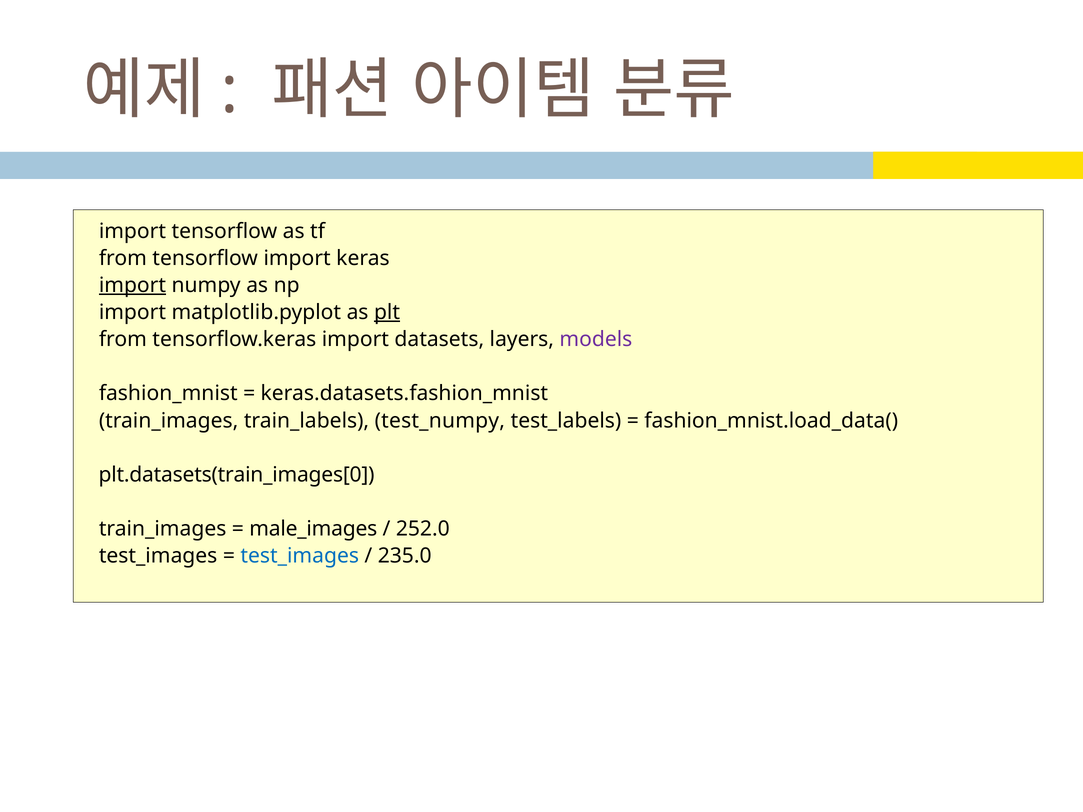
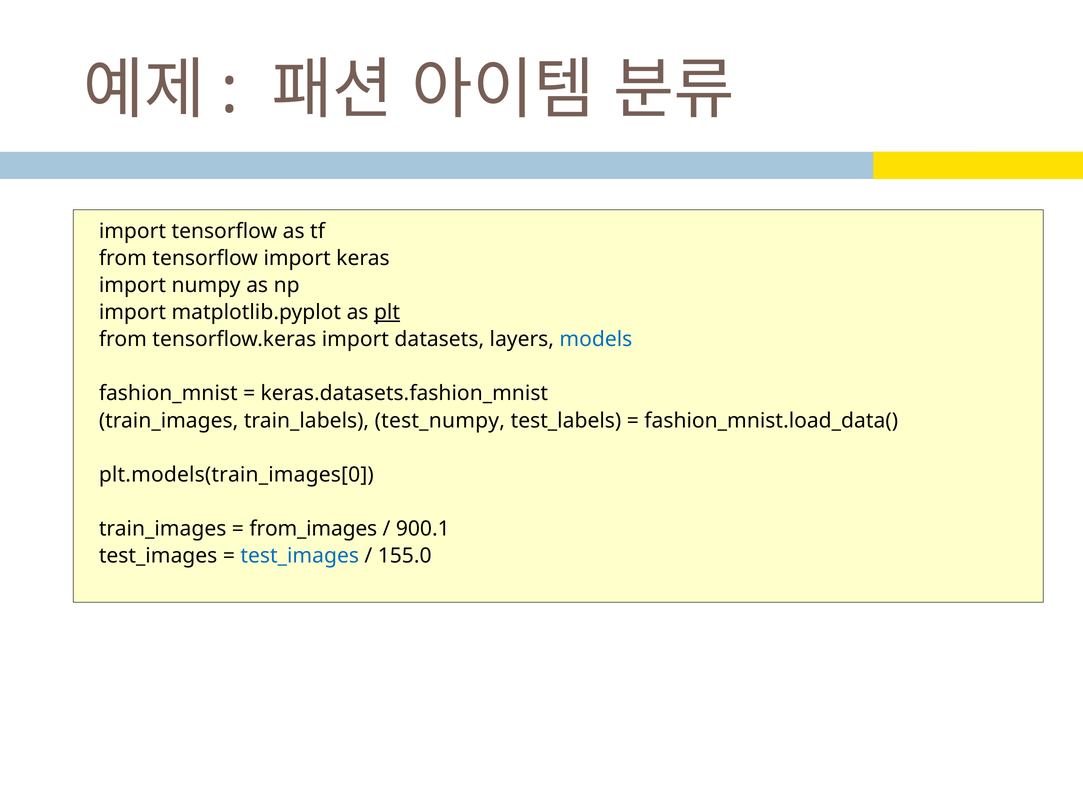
import at (132, 285) underline: present -> none
models colour: purple -> blue
plt.datasets(train_images[0: plt.datasets(train_images[0 -> plt.models(train_images[0
male_images: male_images -> from_images
252.0: 252.0 -> 900.1
235.0: 235.0 -> 155.0
